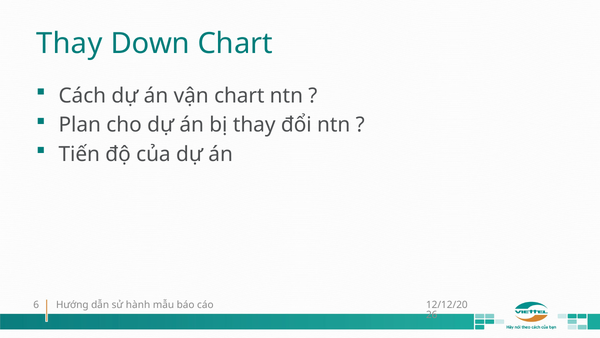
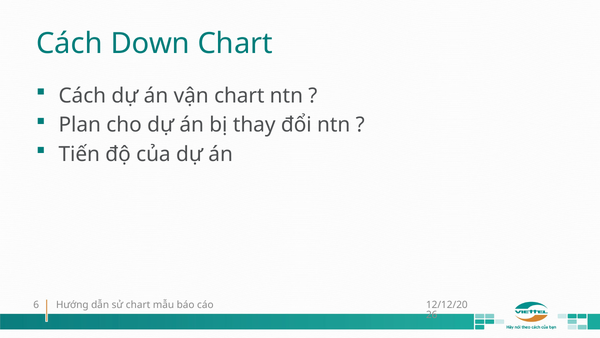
Thay at (69, 44): Thay -> Cách
sử hành: hành -> chart
